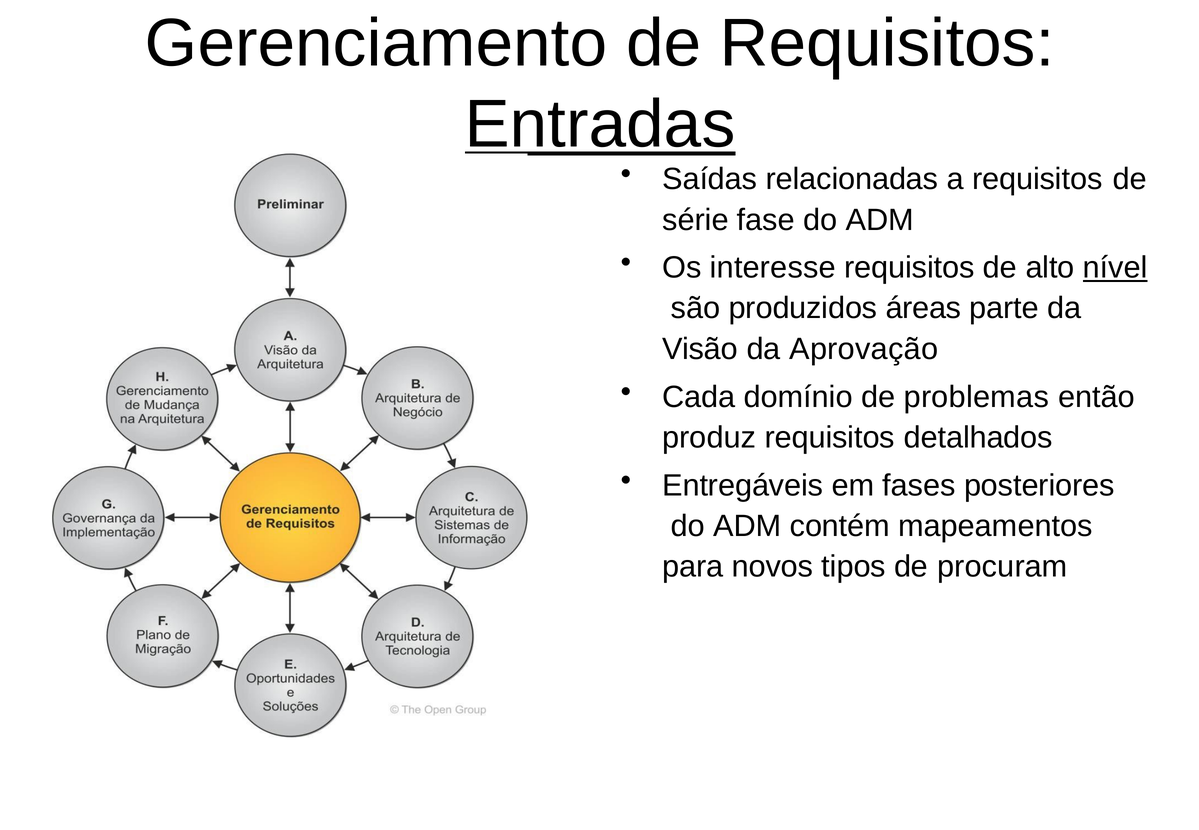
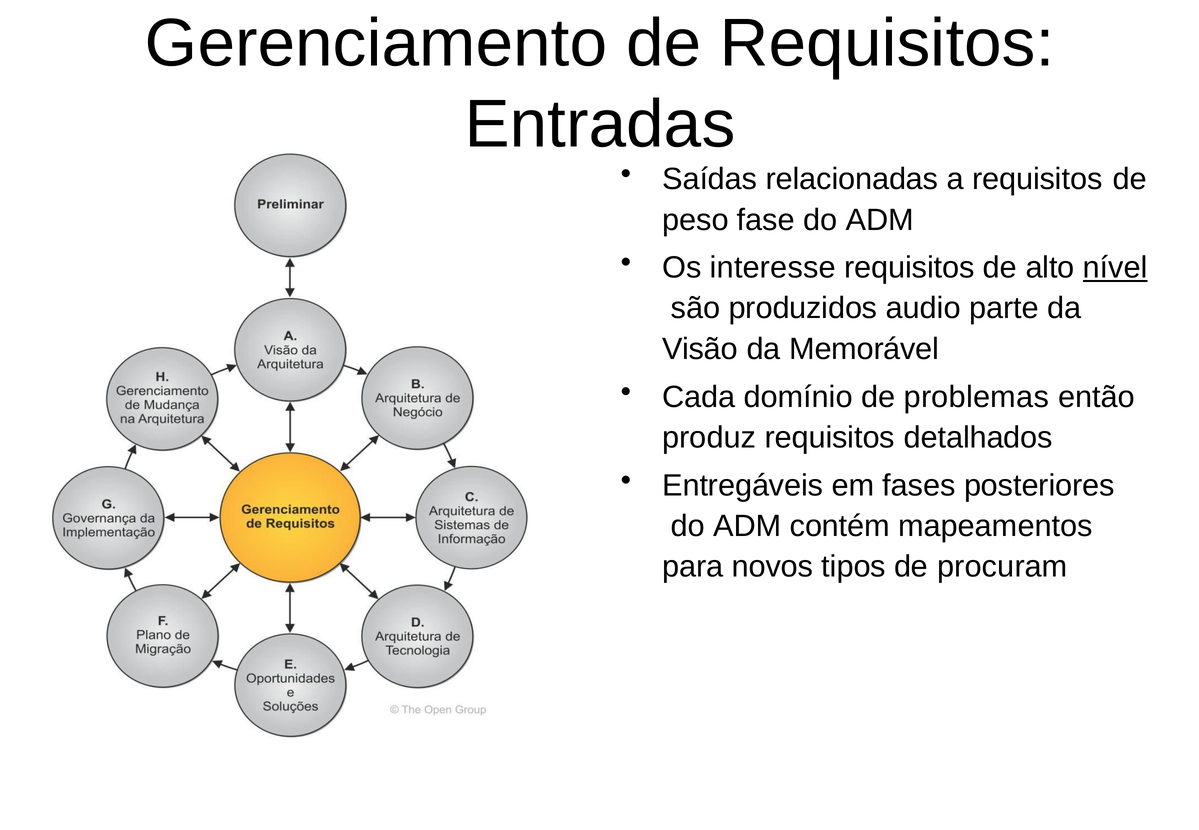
Entradas underline: present -> none
série: série -> peso
áreas: áreas -> audio
Aprovação: Aprovação -> Memorável
